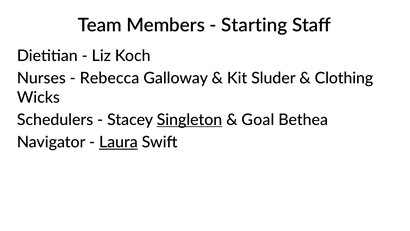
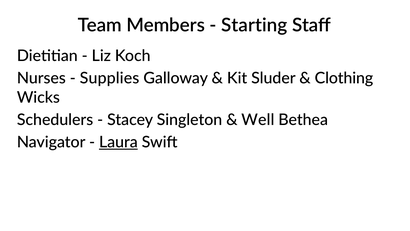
Rebecca: Rebecca -> Supplies
Singleton underline: present -> none
Goal: Goal -> Well
